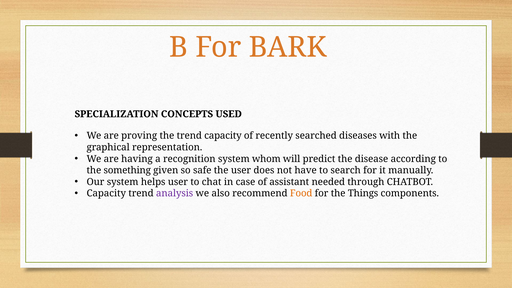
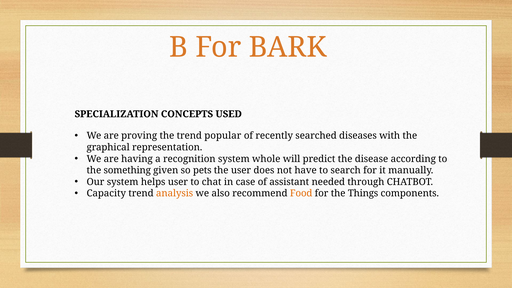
trend capacity: capacity -> popular
whom: whom -> whole
safe: safe -> pets
analysis colour: purple -> orange
